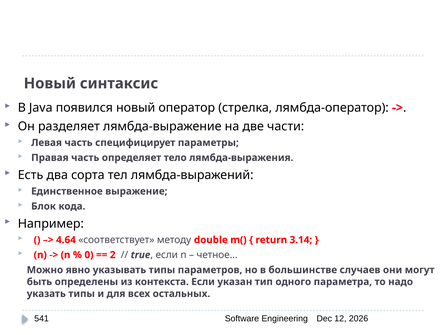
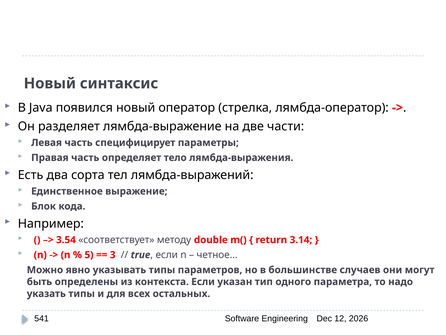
4.64: 4.64 -> 3.54
0: 0 -> 5
2: 2 -> 3
